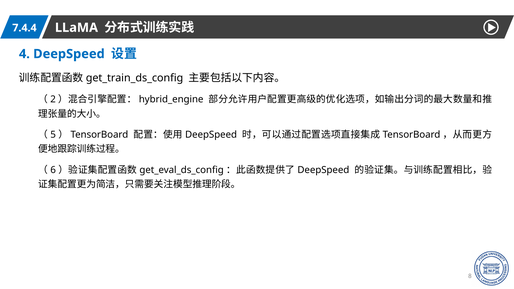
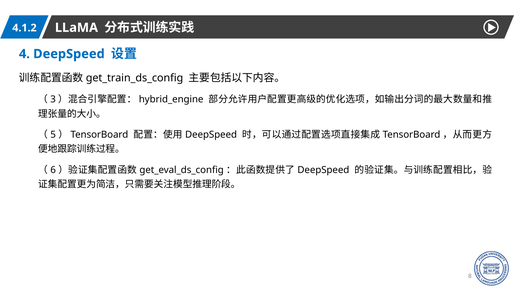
7.4.4: 7.4.4 -> 4.1.2
2: 2 -> 3
